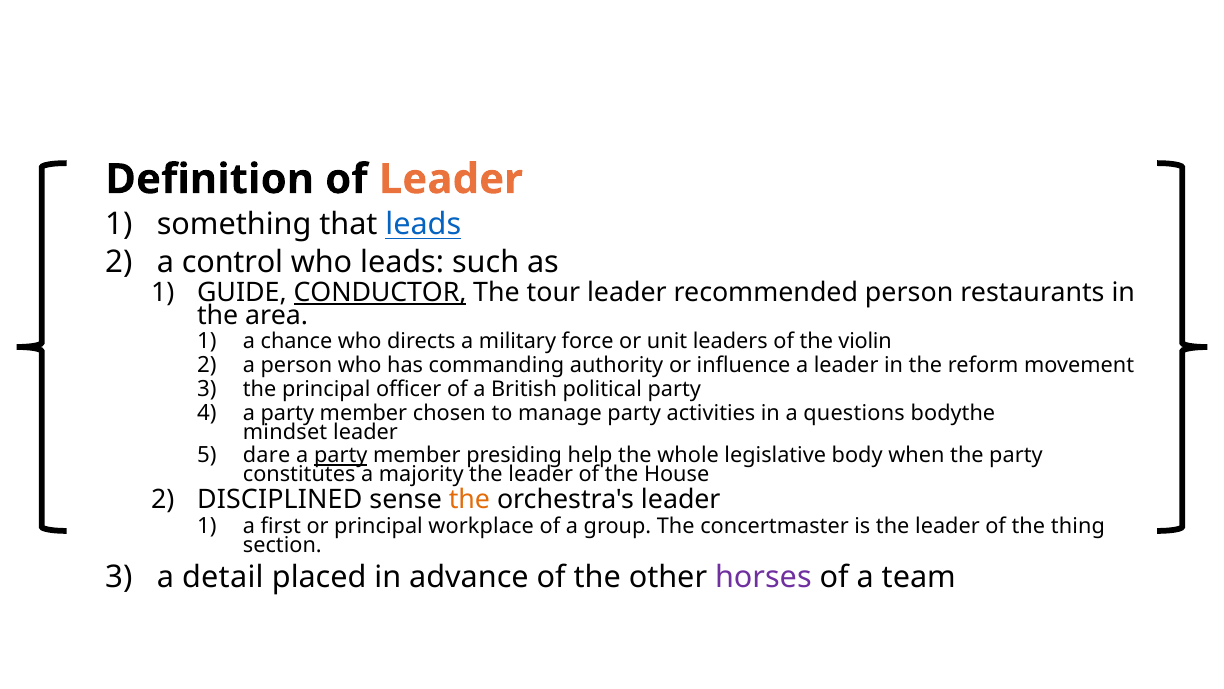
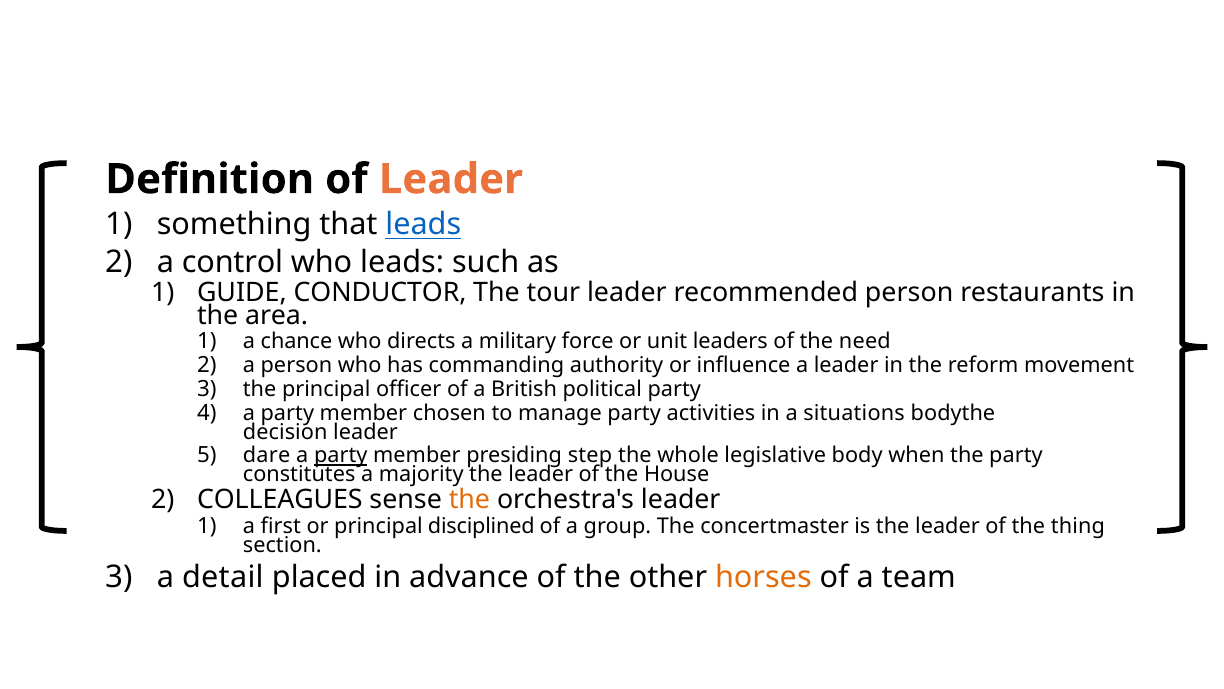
CONDUCTOR underline: present -> none
violin: violin -> need
questions: questions -> situations
mindset: mindset -> decision
help: help -> step
DISCIPLINED: DISCIPLINED -> COLLEAGUES
workplace: workplace -> disciplined
horses colour: purple -> orange
